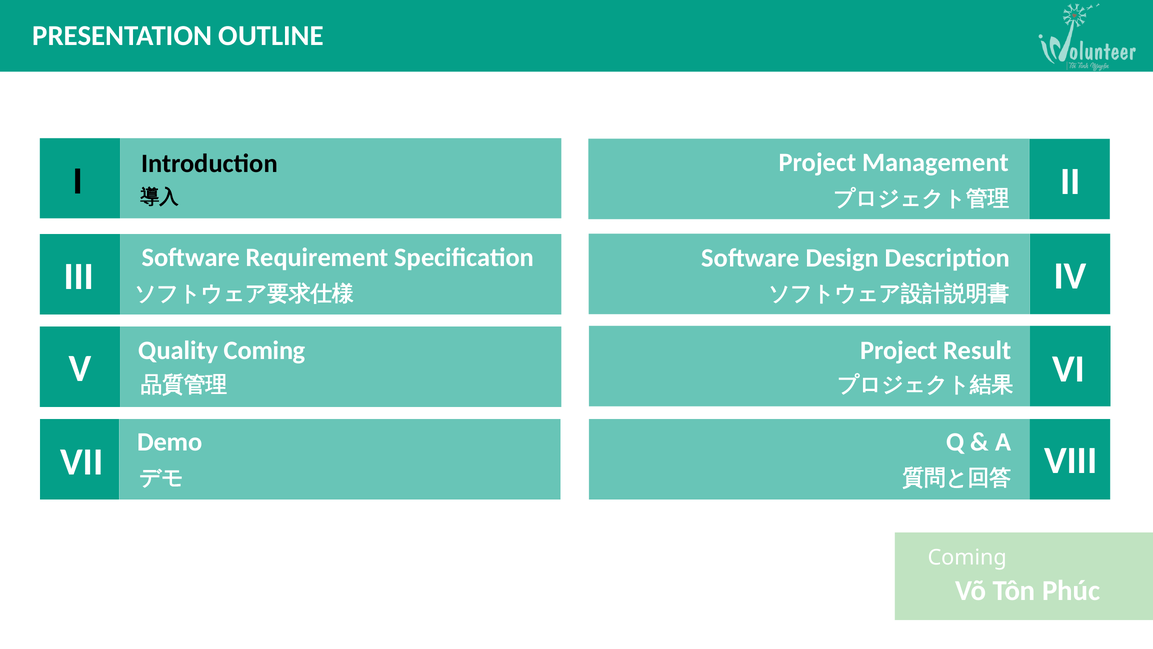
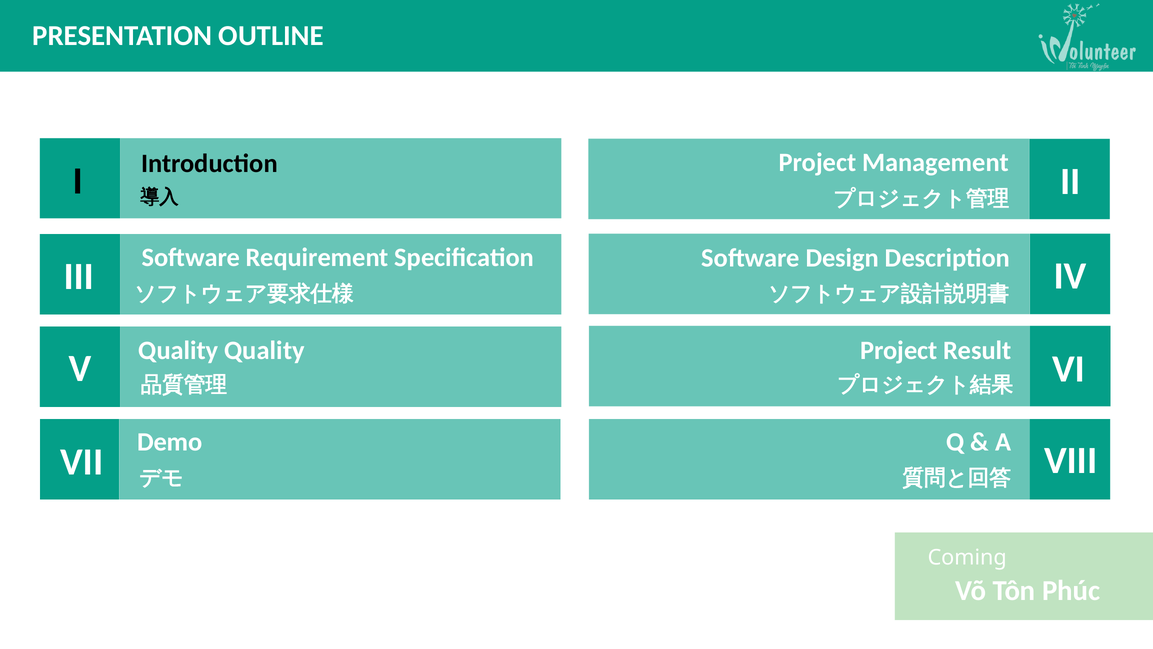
Quality Coming: Coming -> Quality
